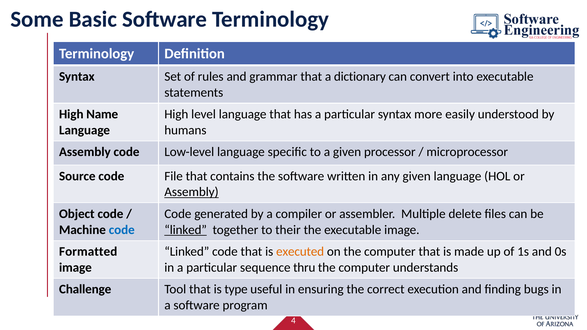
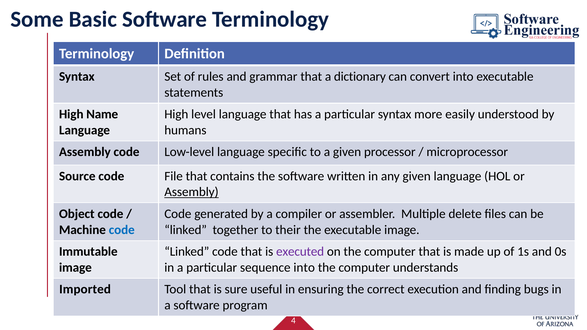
linked at (186, 230) underline: present -> none
Formatted: Formatted -> Immutable
executed colour: orange -> purple
sequence thru: thru -> into
Challenge: Challenge -> Imported
type: type -> sure
